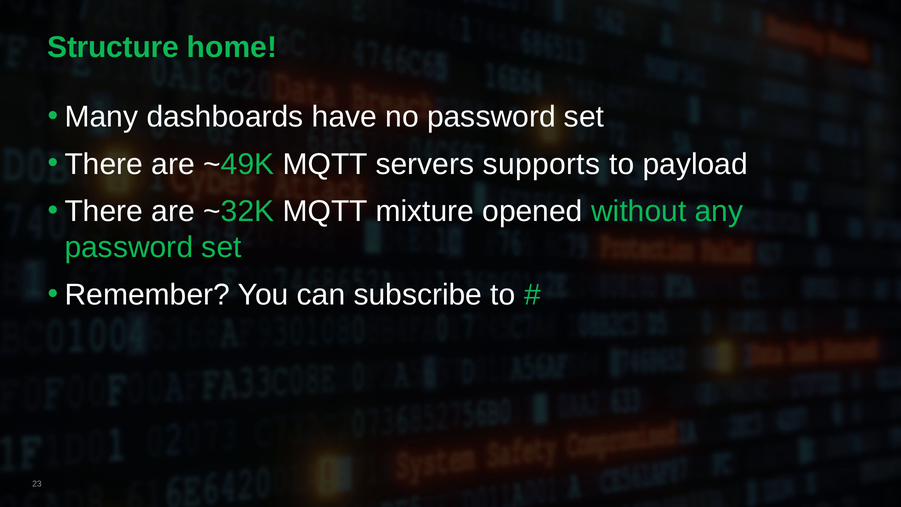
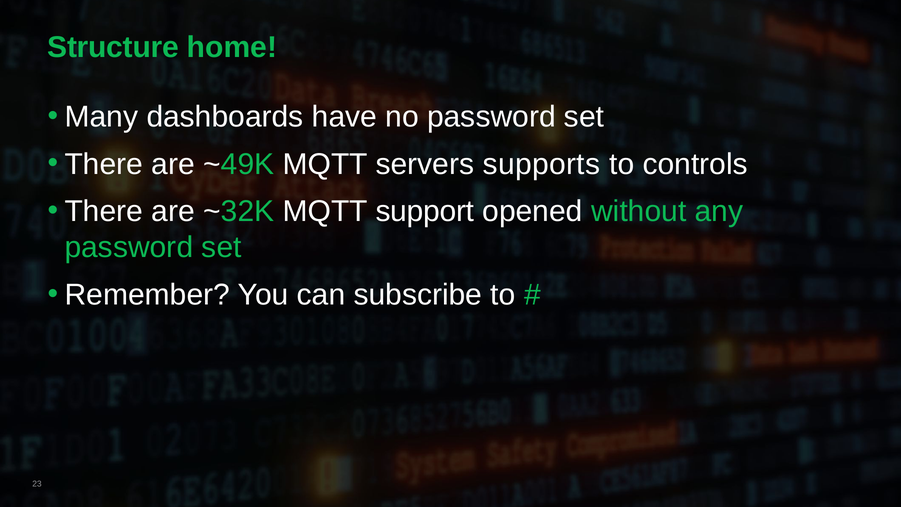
payload: payload -> controls
mixture: mixture -> support
